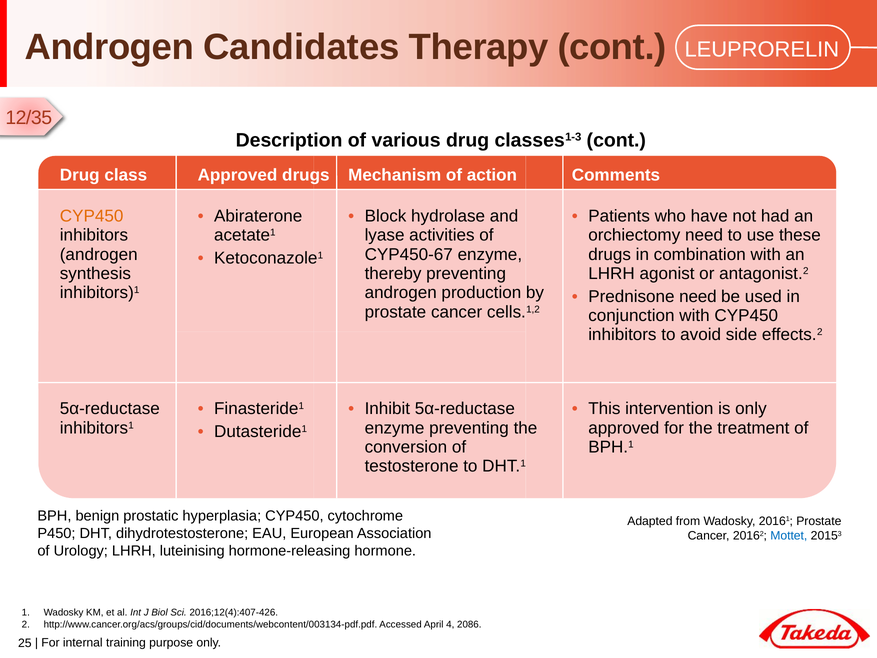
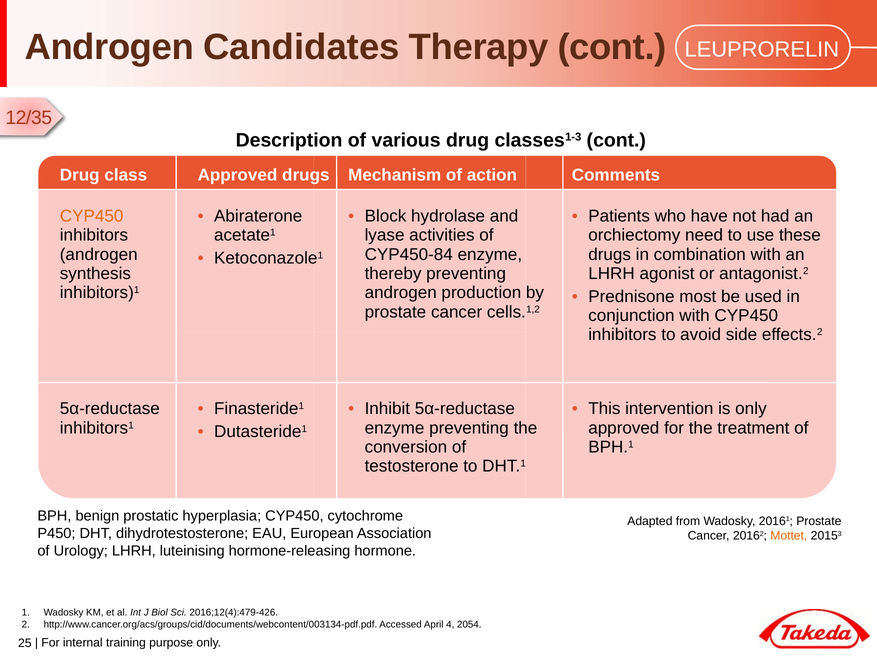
CYP450-67: CYP450-67 -> CYP450-84
Prednisone need: need -> most
Mottet colour: blue -> orange
2016;12(4):407-426: 2016;12(4):407-426 -> 2016;12(4):479-426
2086: 2086 -> 2054
